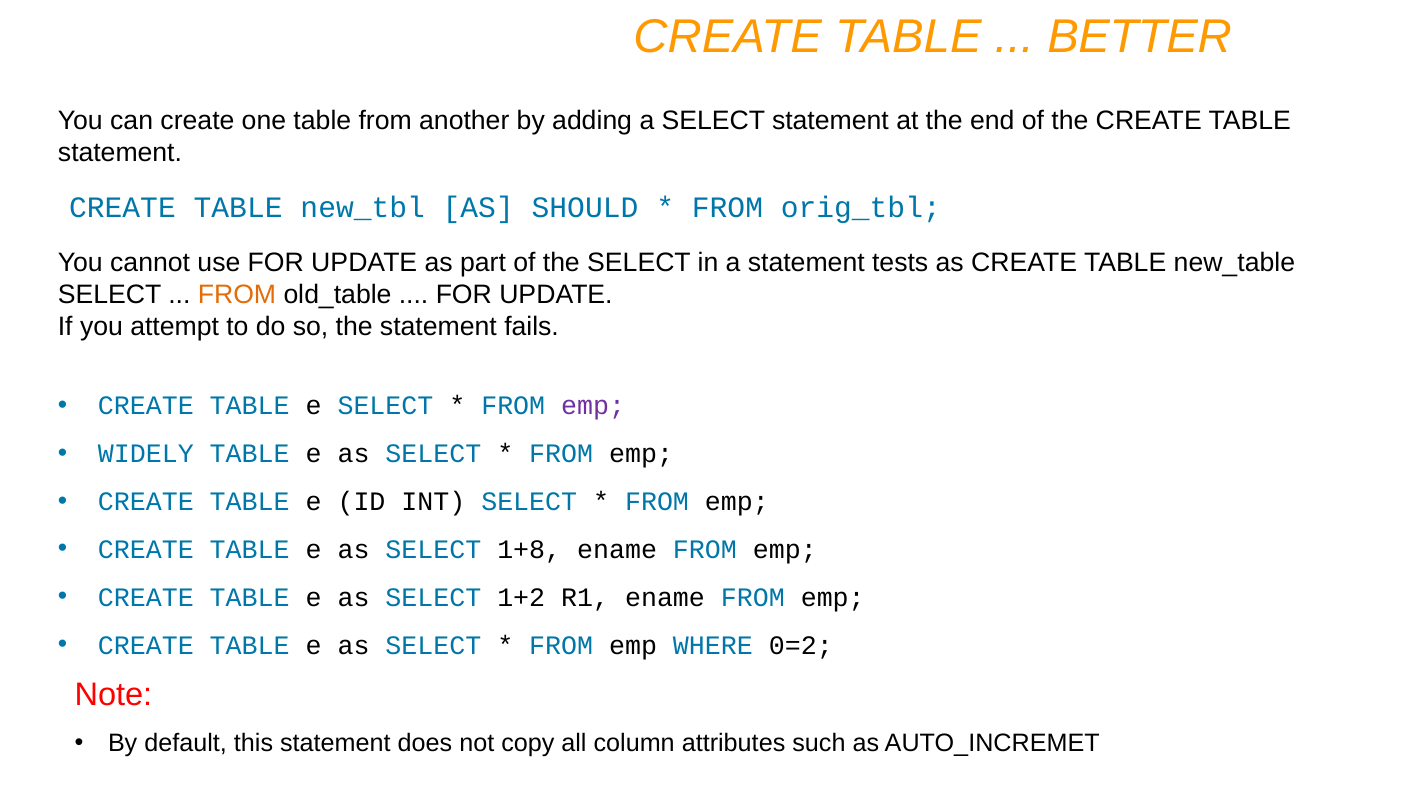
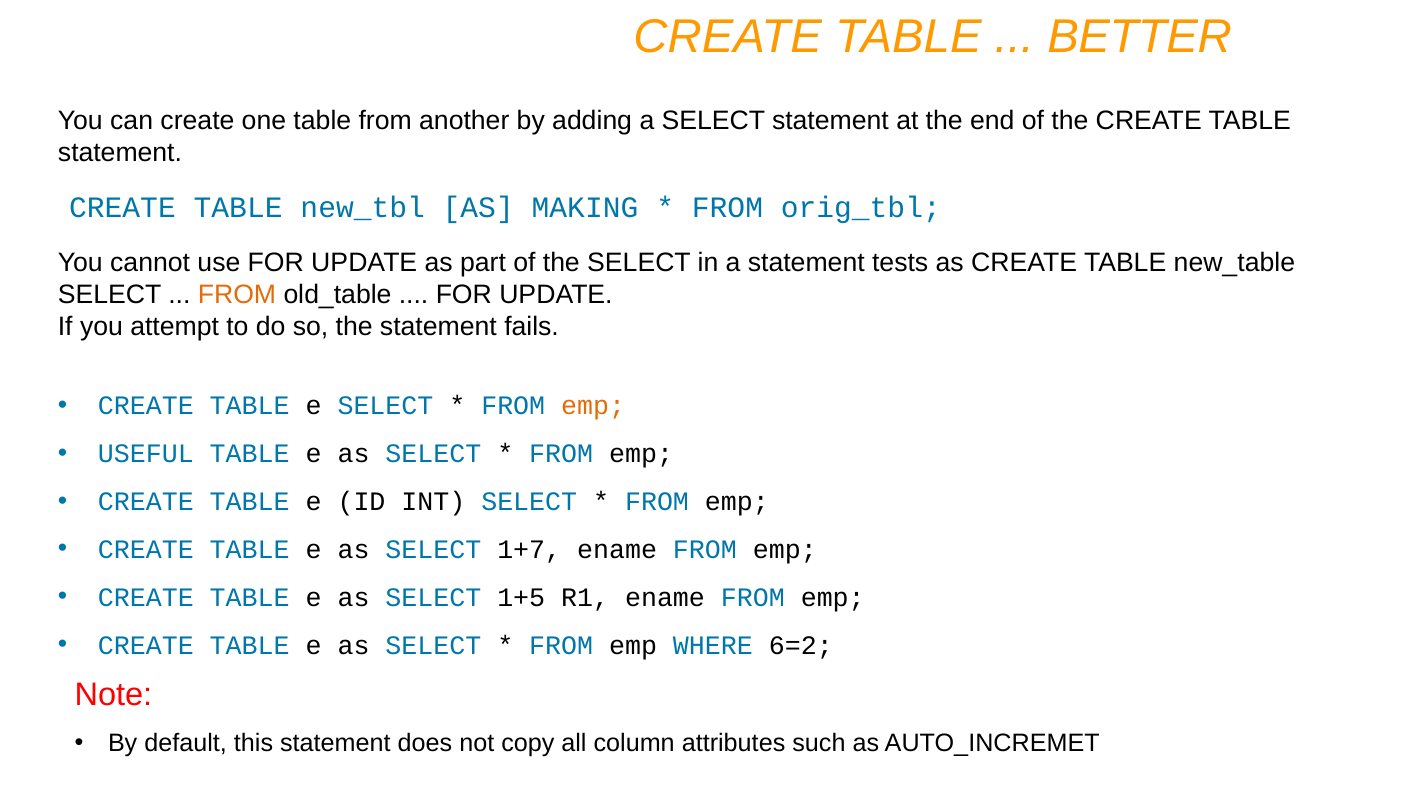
SHOULD: SHOULD -> MAKING
emp at (593, 406) colour: purple -> orange
WIDELY: WIDELY -> USEFUL
1+8: 1+8 -> 1+7
1+2: 1+2 -> 1+5
0=2: 0=2 -> 6=2
